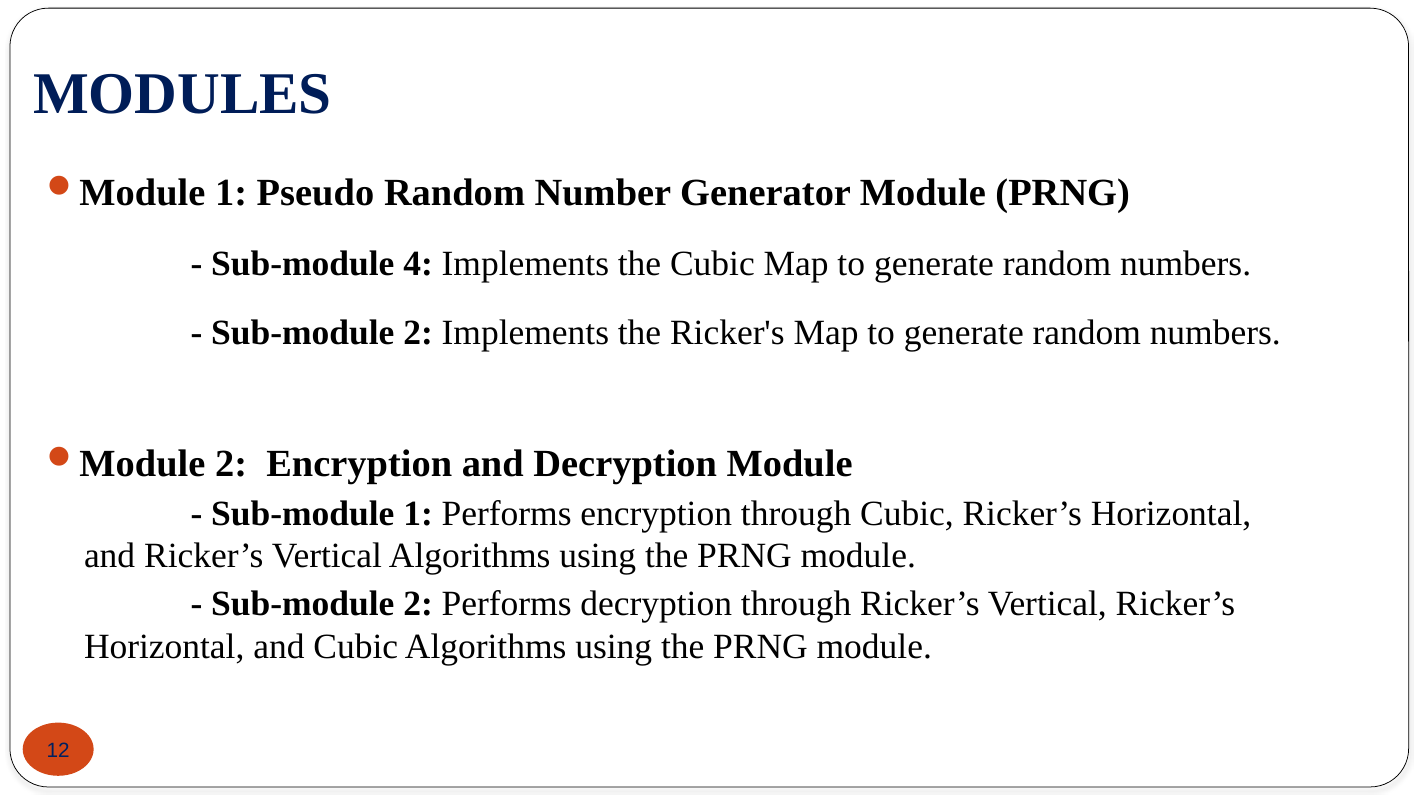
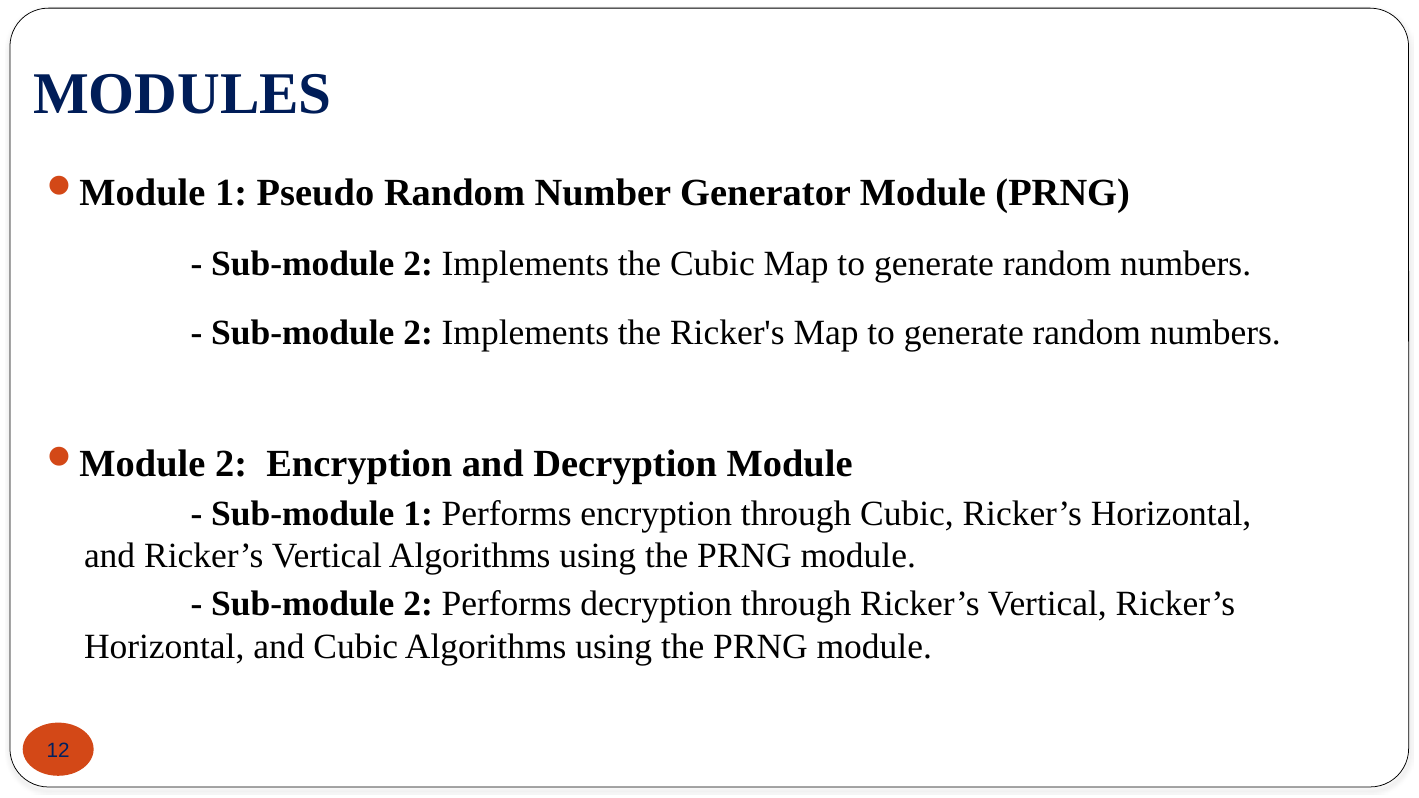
4 at (418, 264): 4 -> 2
